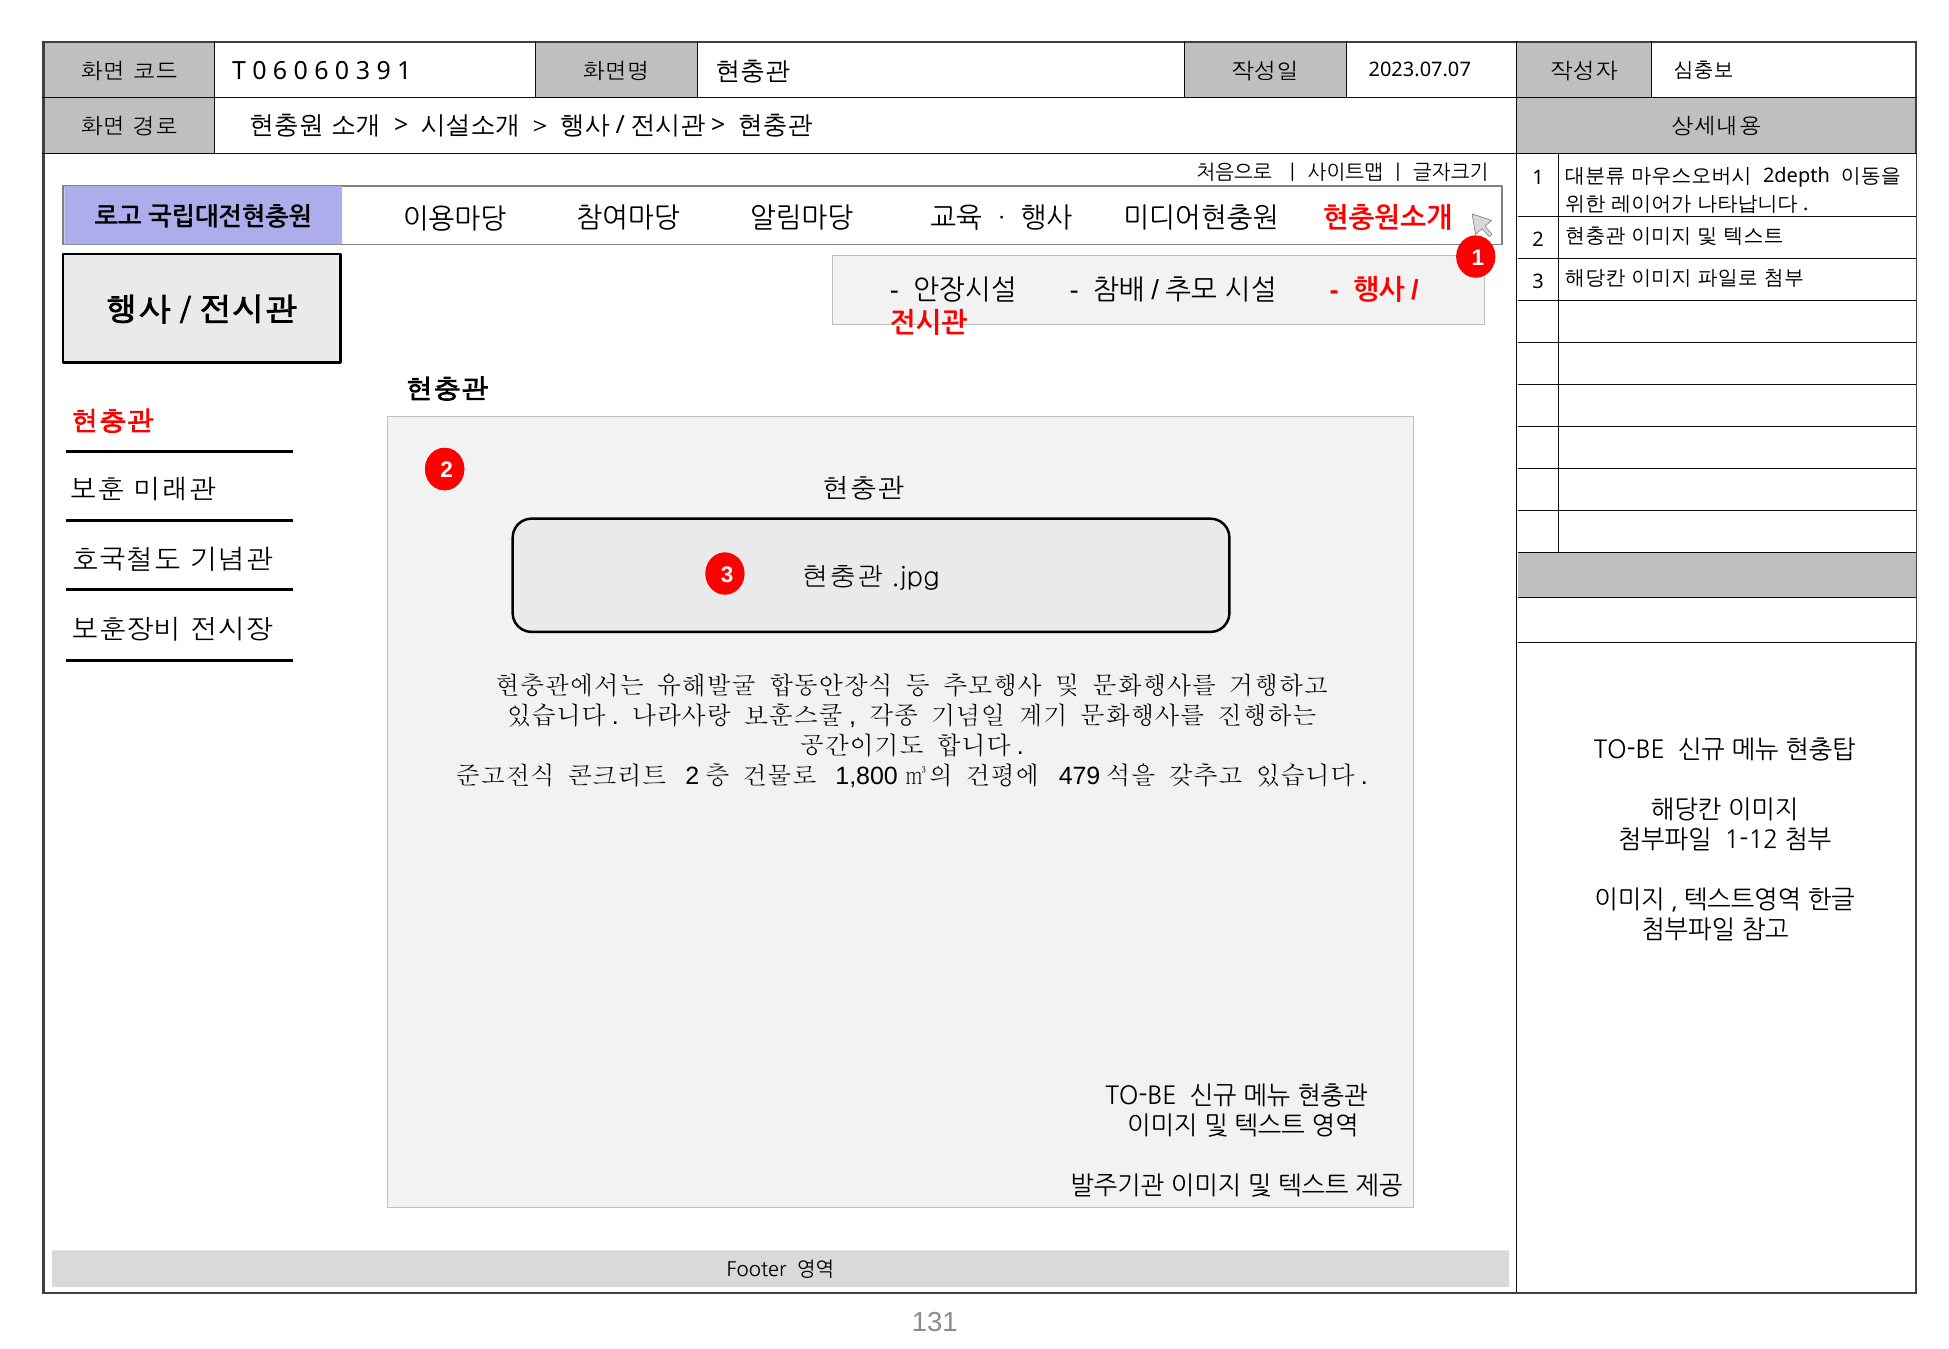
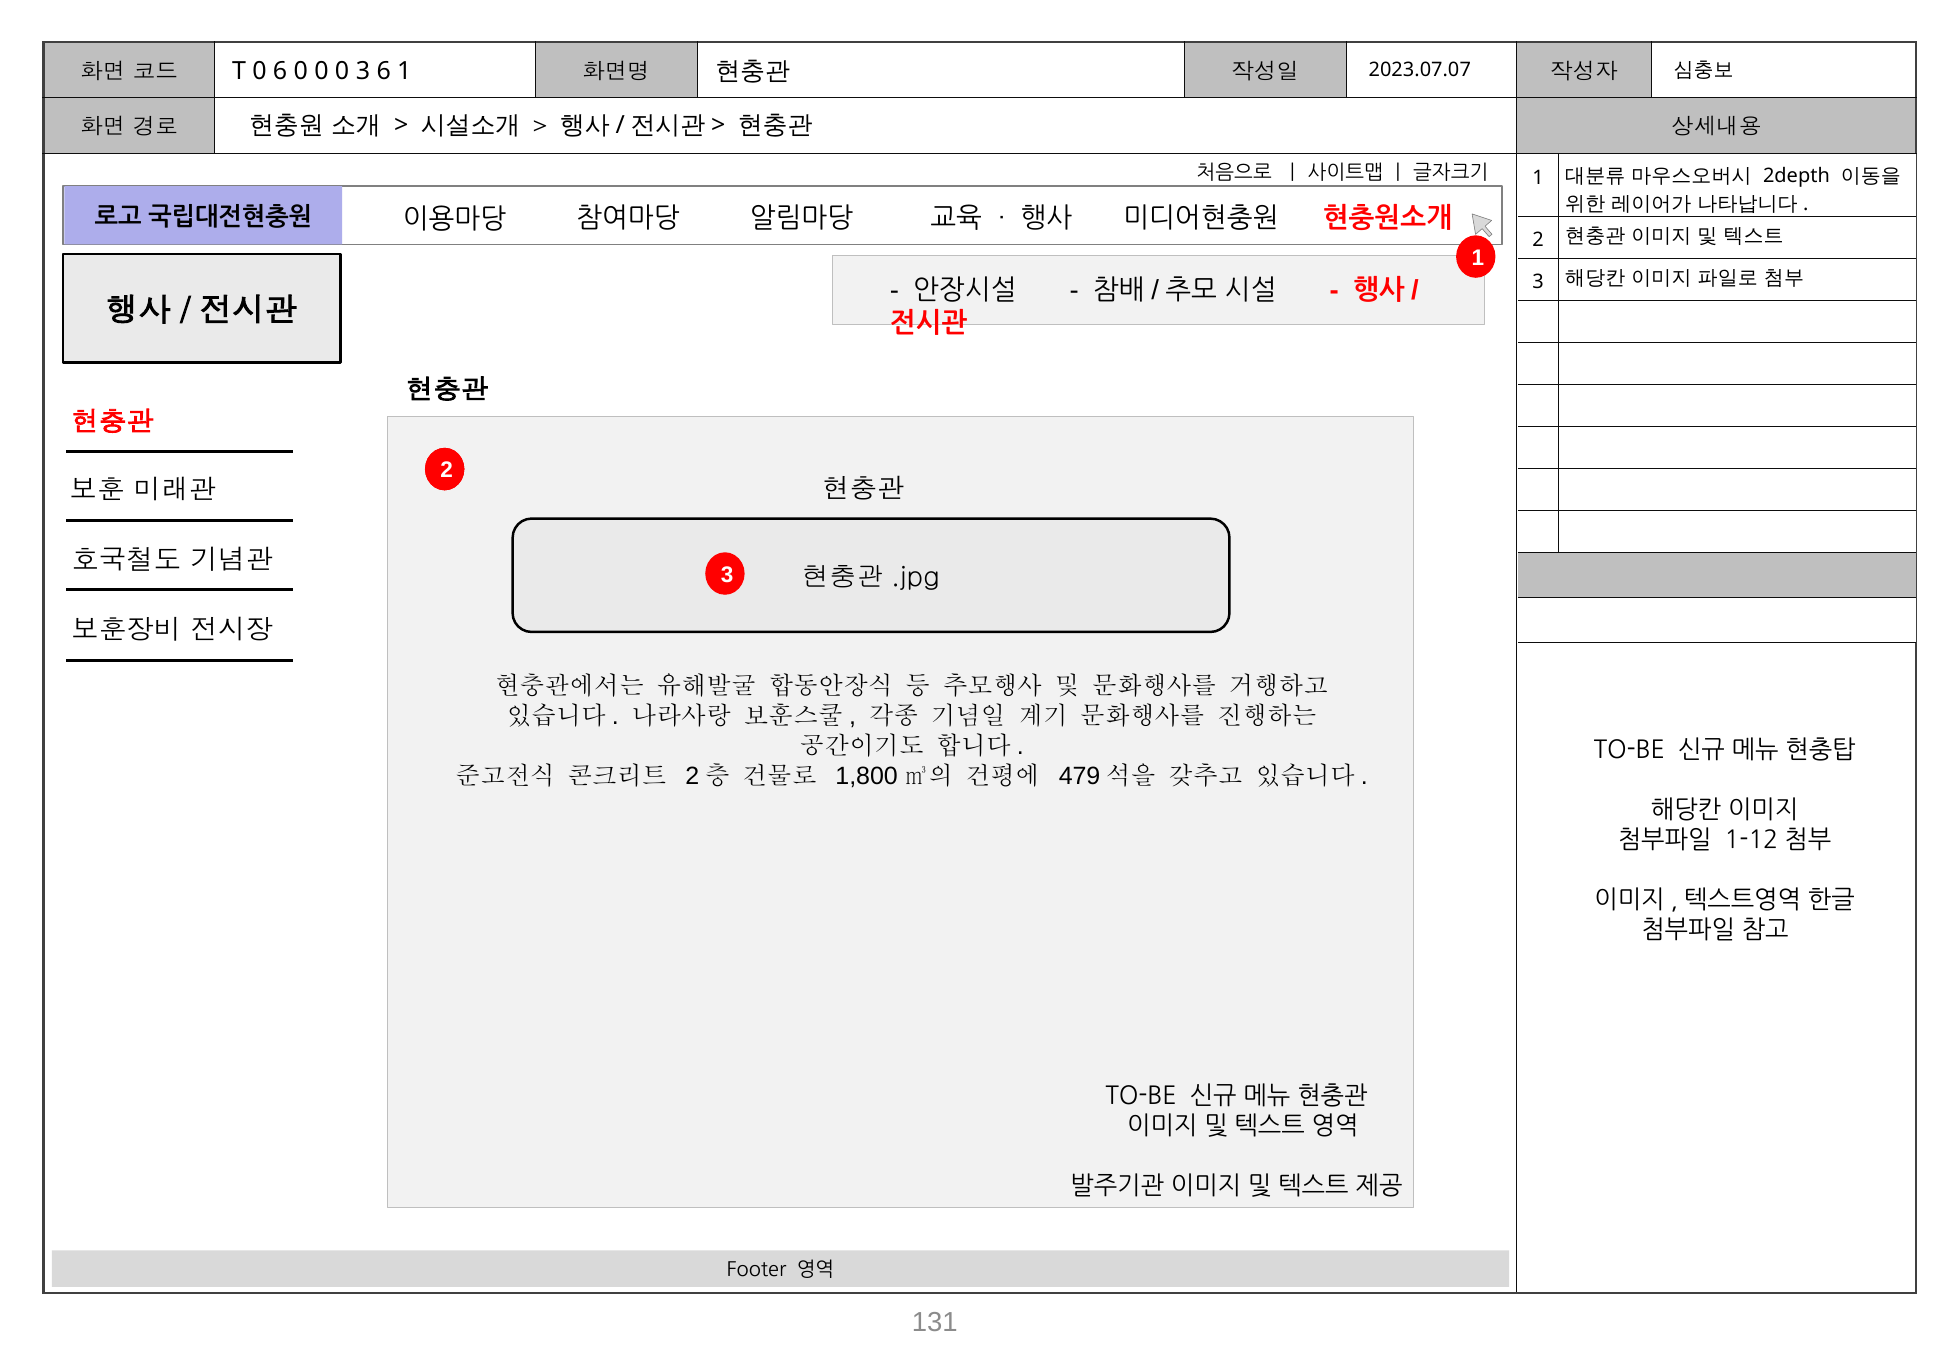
6 0 6: 6 -> 0
3 9: 9 -> 6
